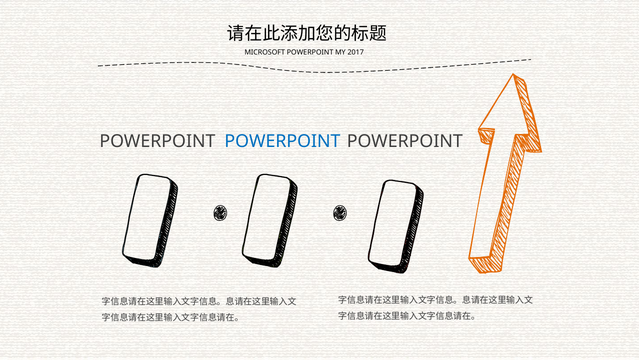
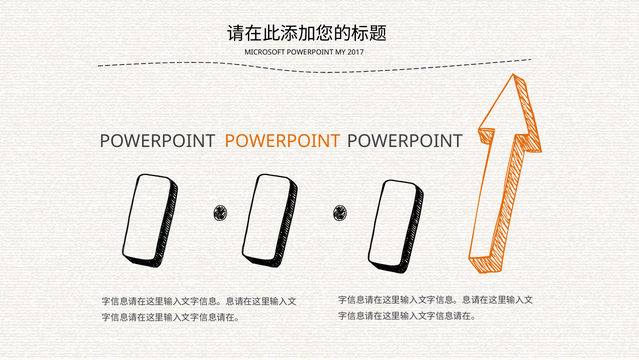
POWERPOINT at (282, 141) colour: blue -> orange
